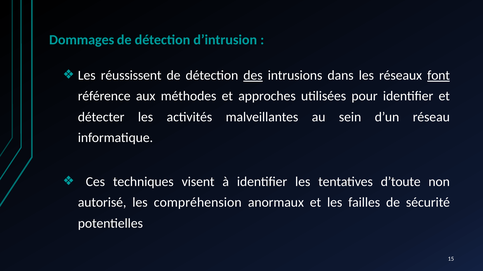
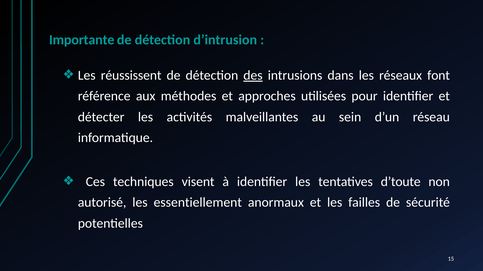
Dommages: Dommages -> Importante
font underline: present -> none
compréhension: compréhension -> essentiellement
